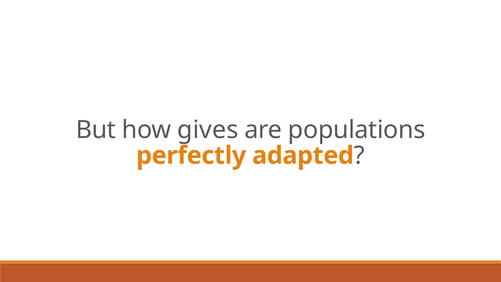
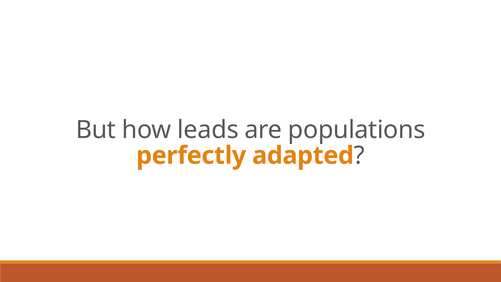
gives: gives -> leads
